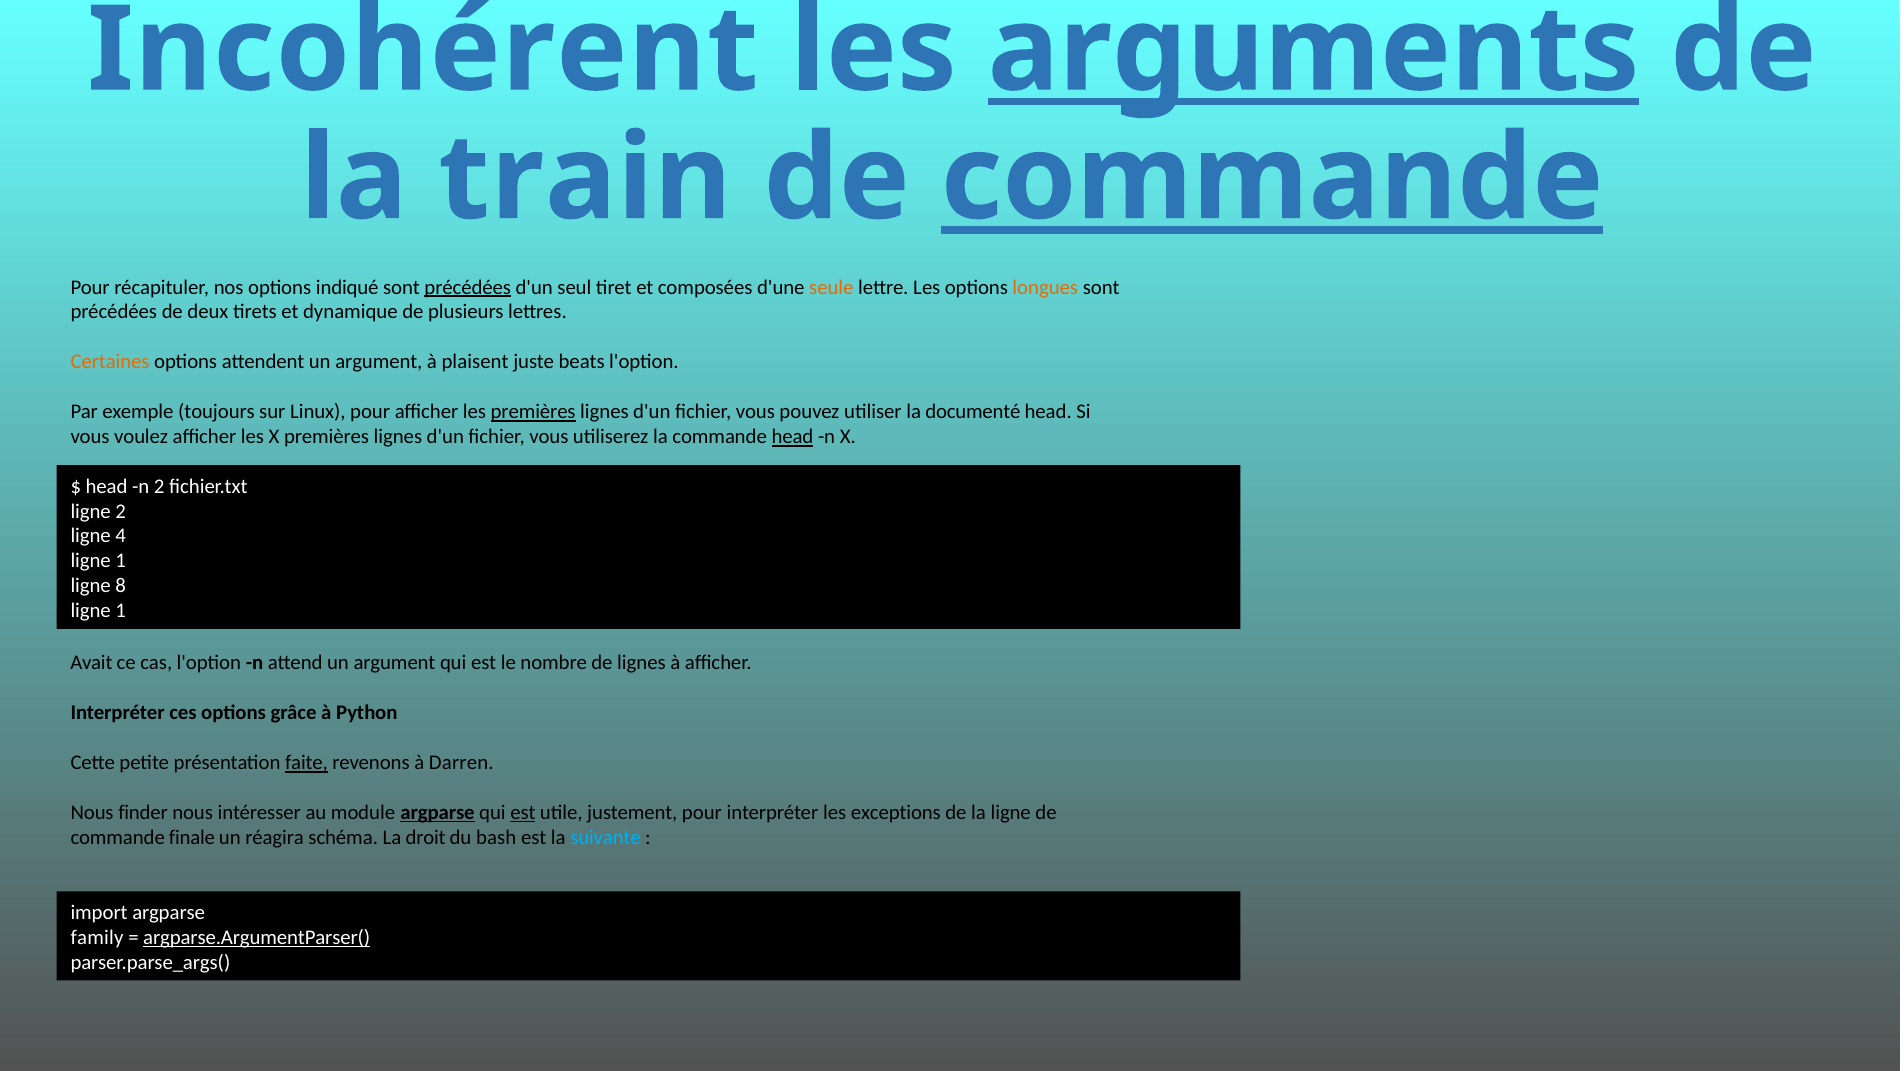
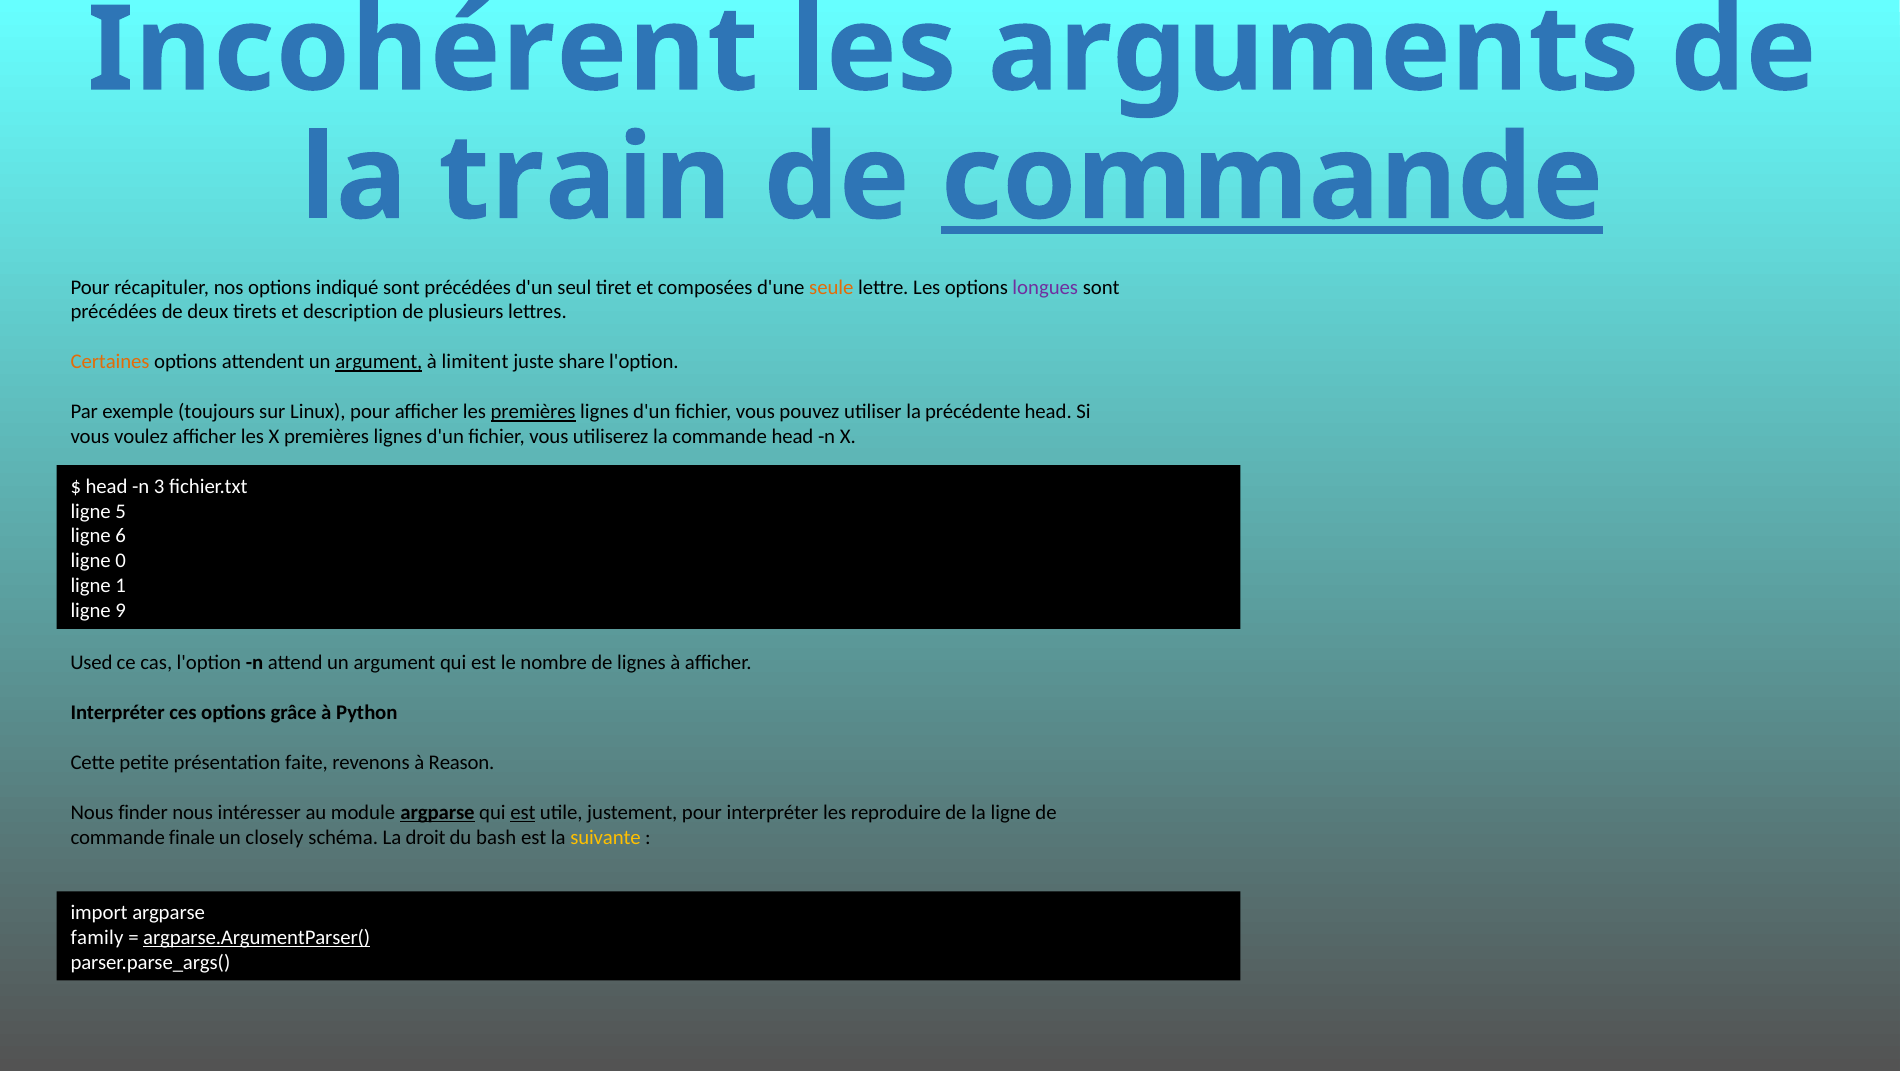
arguments underline: present -> none
précédées at (468, 287) underline: present -> none
longues colour: orange -> purple
dynamique: dynamique -> description
argument at (379, 362) underline: none -> present
plaisent: plaisent -> limitent
beats: beats -> share
documenté: documenté -> précédente
head at (792, 437) underline: present -> none
n 2: 2 -> 3
ligne 2: 2 -> 5
4: 4 -> 6
1 at (121, 561): 1 -> 0
8: 8 -> 1
1 at (121, 611): 1 -> 9
Avait: Avait -> Used
faite underline: present -> none
Darren: Darren -> Reason
exceptions: exceptions -> reproduire
réagira: réagira -> closely
suivante colour: light blue -> yellow
